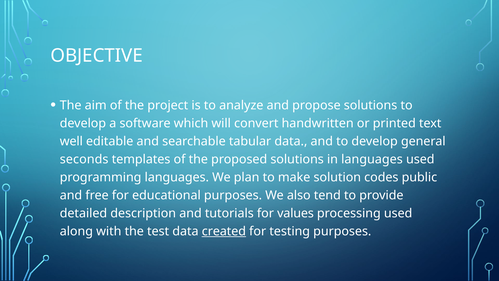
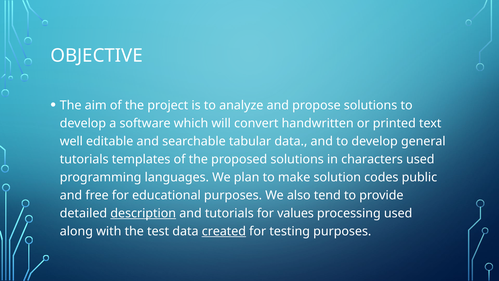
seconds at (84, 159): seconds -> tutorials
in languages: languages -> characters
description underline: none -> present
